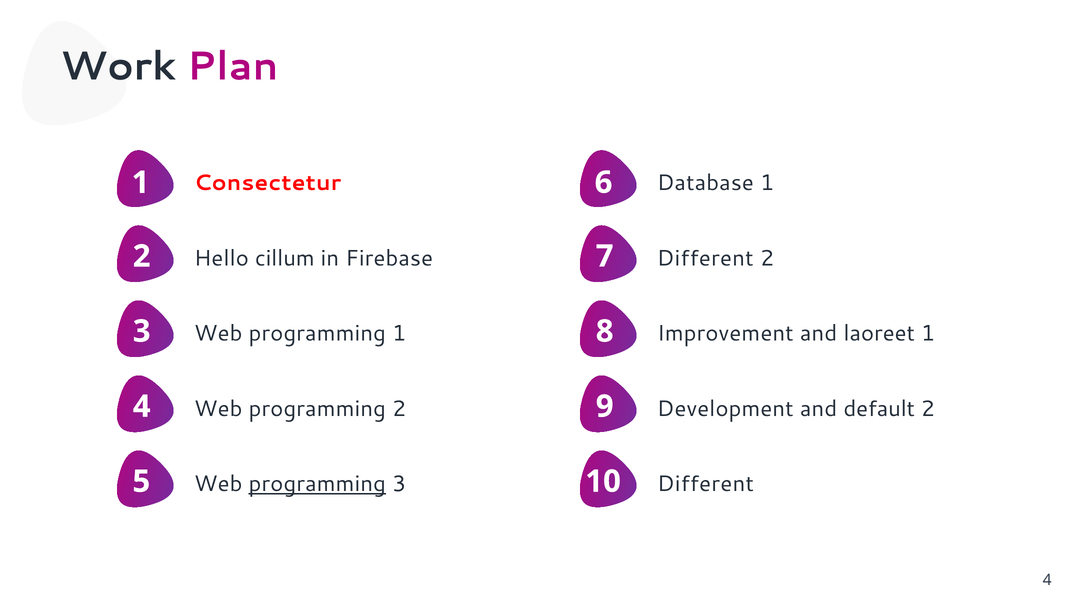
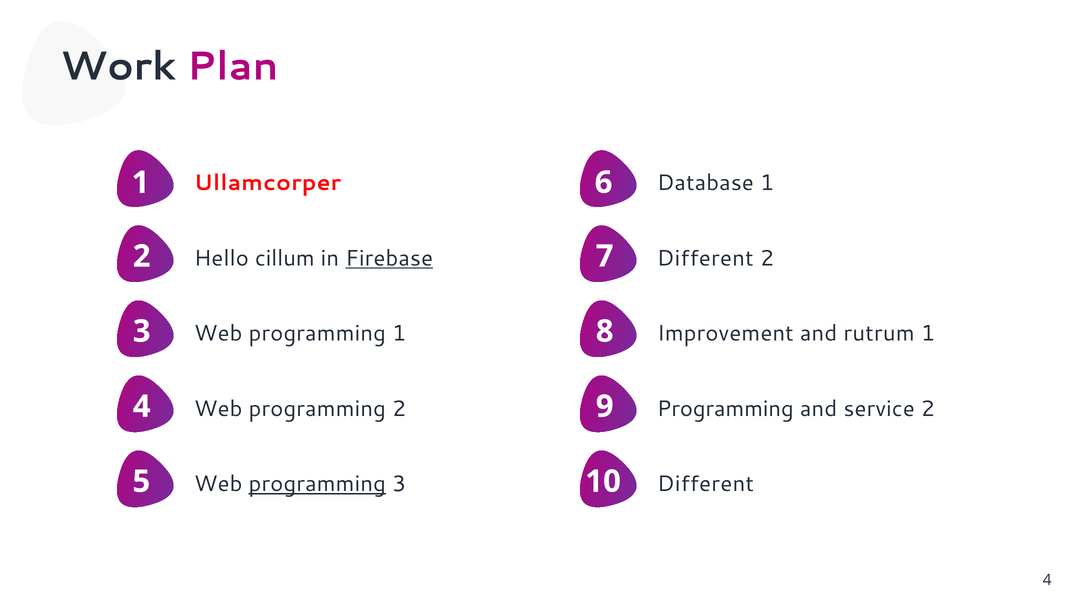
Consectetur: Consectetur -> Ullamcorper
Firebase underline: none -> present
laoreet: laoreet -> rutrum
Development at (725, 409): Development -> Programming
default: default -> service
